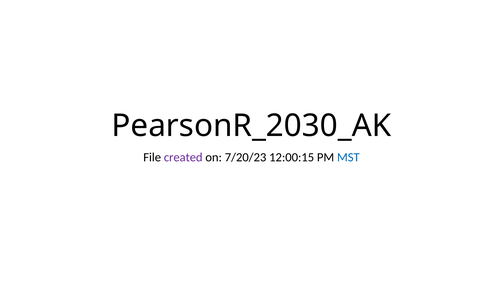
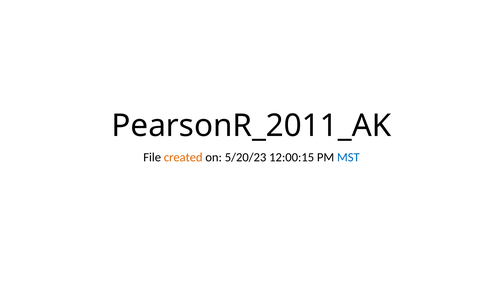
PearsonR_2030_AK: PearsonR_2030_AK -> PearsonR_2011_AK
created colour: purple -> orange
7/20/23: 7/20/23 -> 5/20/23
